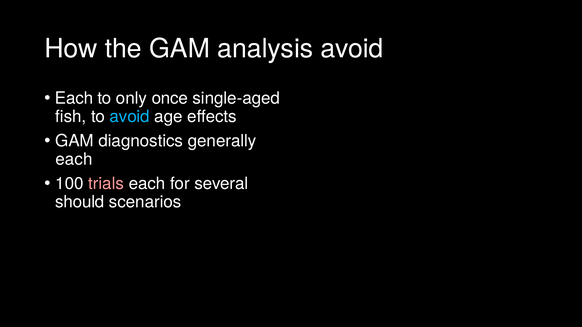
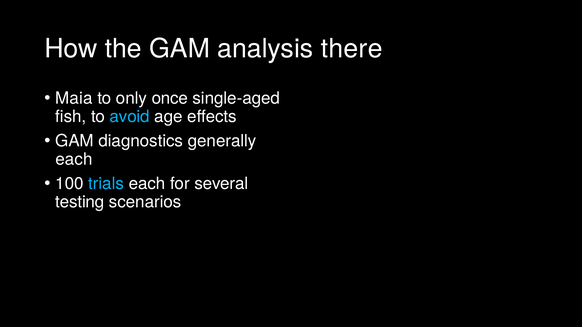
analysis avoid: avoid -> there
Each at (74, 98): Each -> Maia
trials colour: pink -> light blue
should: should -> testing
